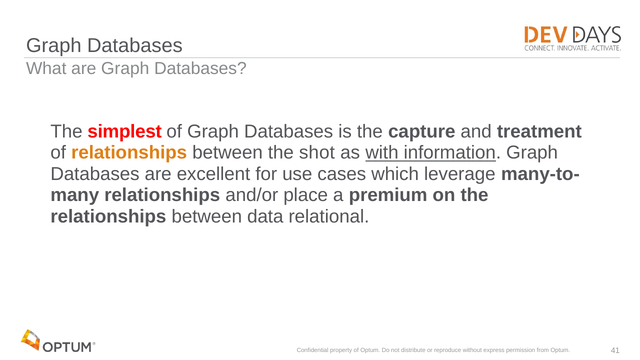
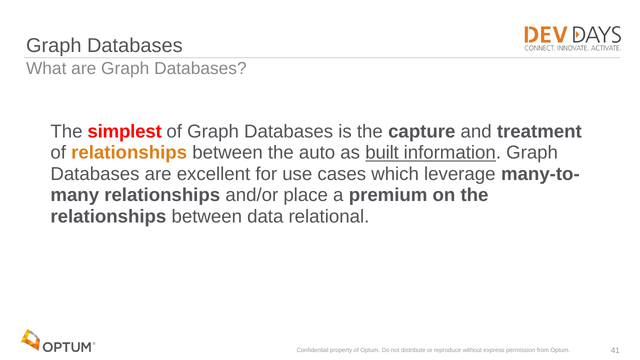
shot: shot -> auto
with: with -> built
